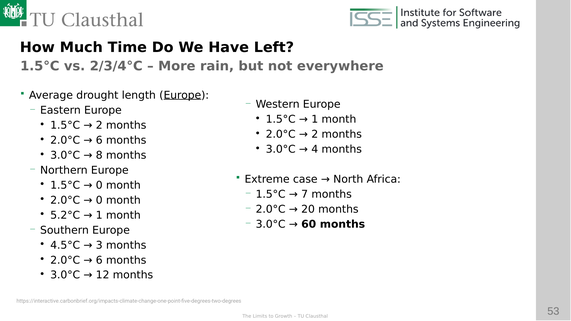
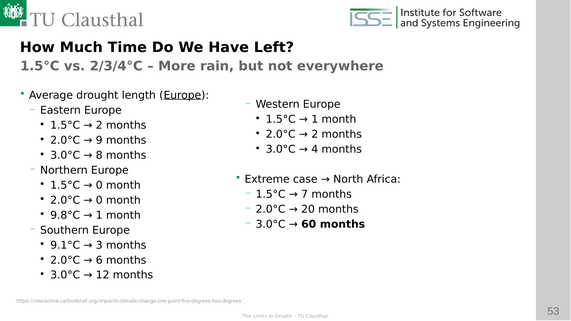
6 at (99, 140): 6 -> 9
5.2°C: 5.2°C -> 9.8°C
4.5°C: 4.5°C -> 9.1°C
